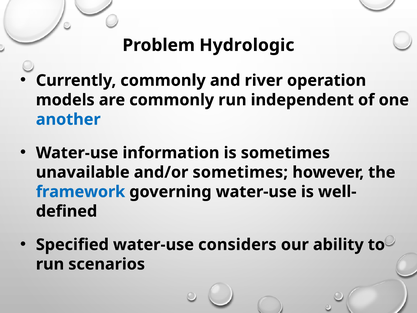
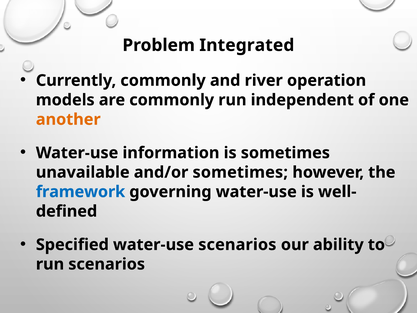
Hydrologic: Hydrologic -> Integrated
another colour: blue -> orange
water-use considers: considers -> scenarios
